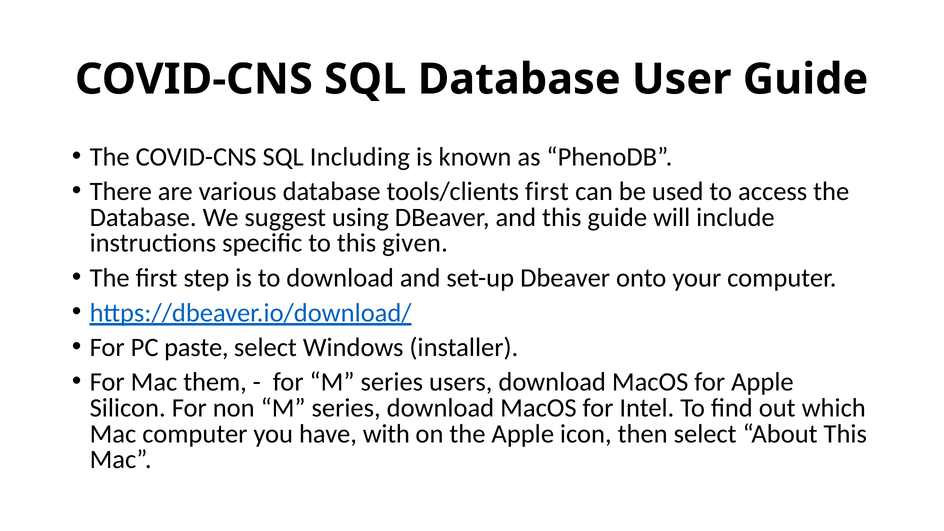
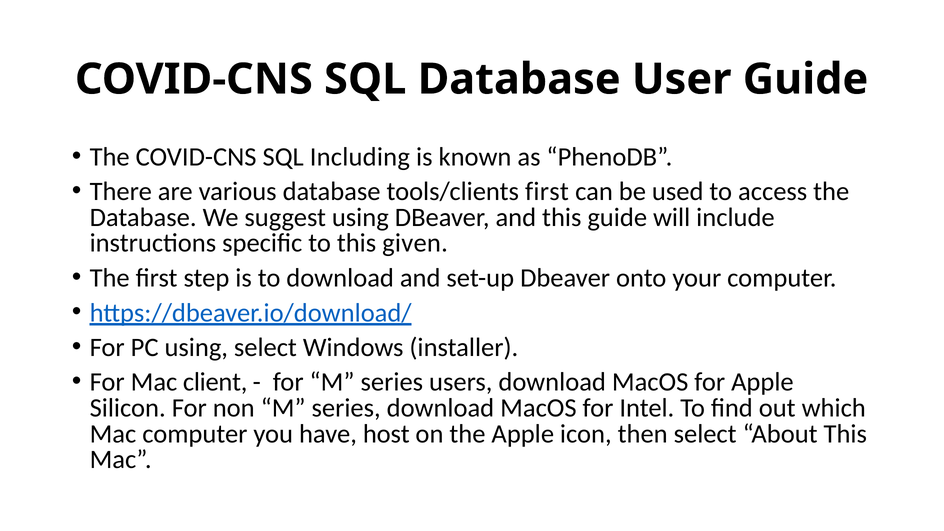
PC paste: paste -> using
them: them -> client
with: with -> host
